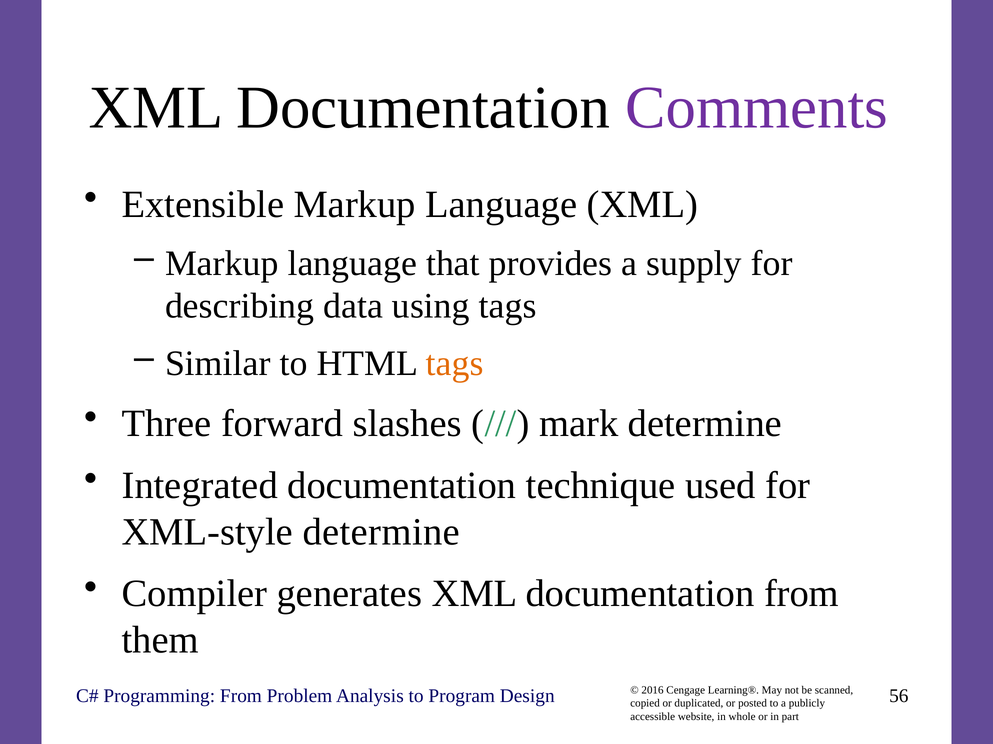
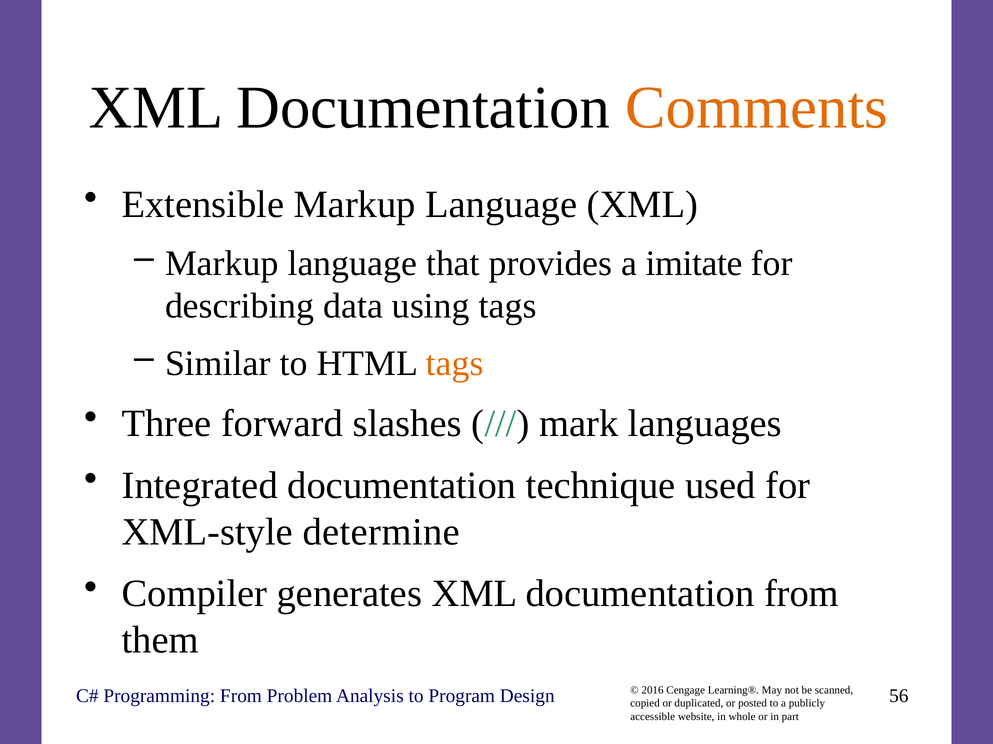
Comments colour: purple -> orange
supply: supply -> imitate
mark determine: determine -> languages
